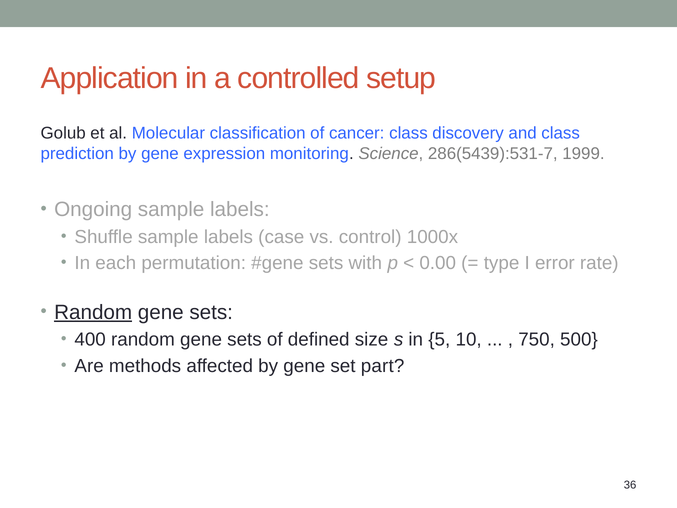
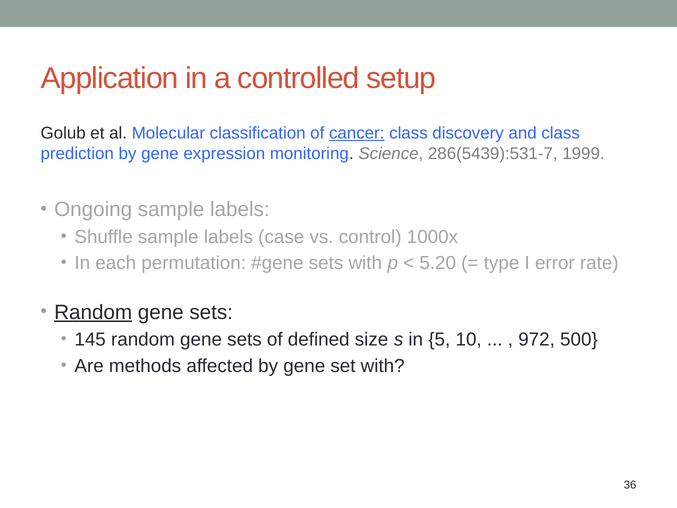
cancer underline: none -> present
0.00: 0.00 -> 5.20
400: 400 -> 145
750: 750 -> 972
set part: part -> with
